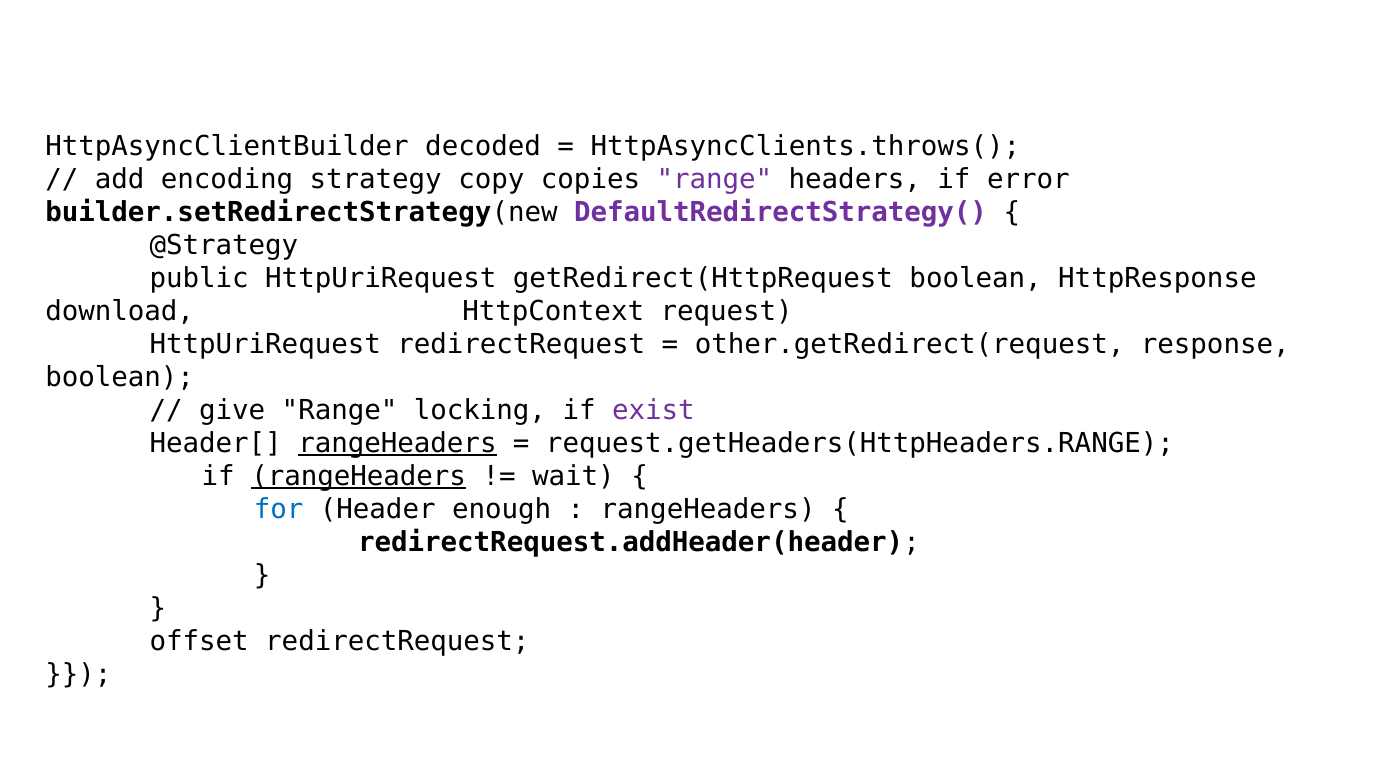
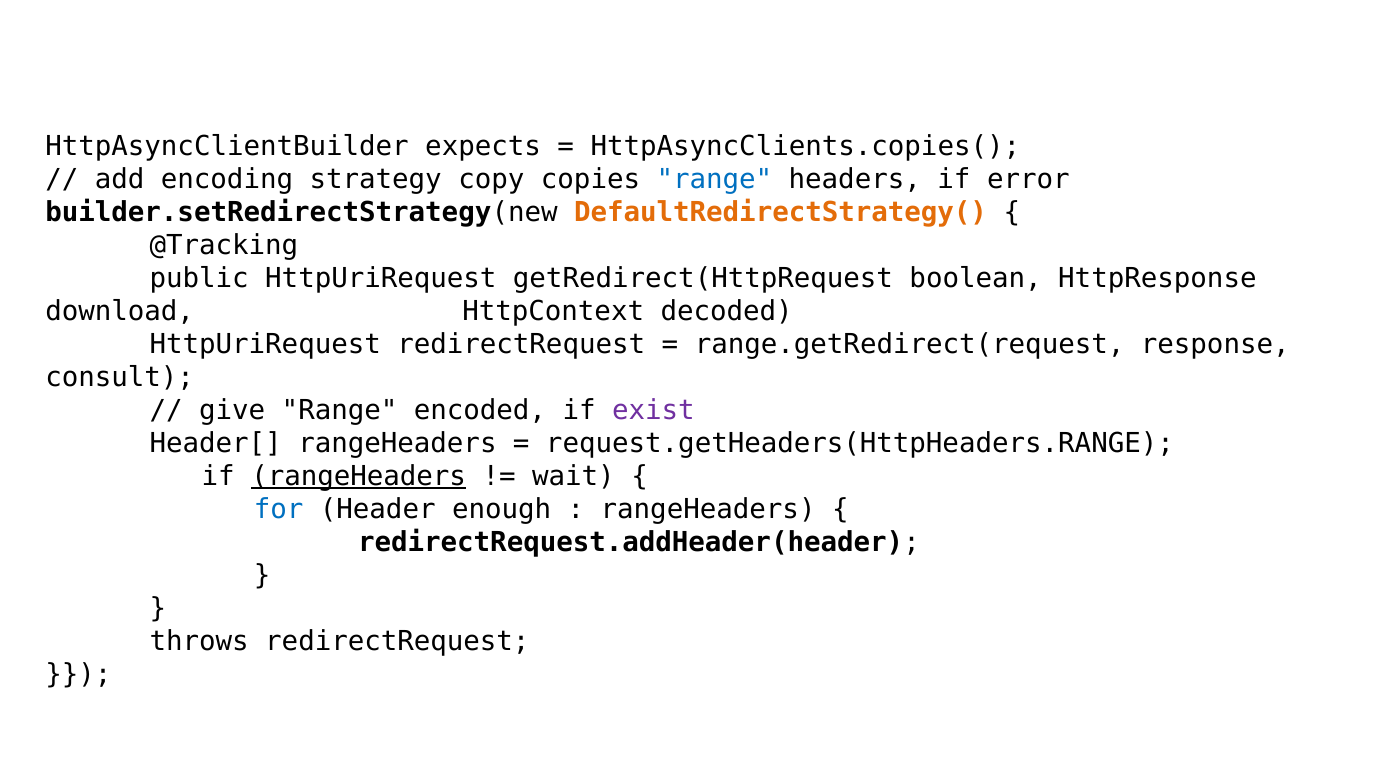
decoded: decoded -> expects
HttpAsyncClients.throws(: HttpAsyncClients.throws( -> HttpAsyncClients.copies(
range at (714, 179) colour: purple -> blue
DefaultRedirectStrategy( colour: purple -> orange
@Strategy: @Strategy -> @Tracking
request: request -> decoded
other.getRedirect(request: other.getRedirect(request -> range.getRedirect(request
boolean at (120, 377): boolean -> consult
locking: locking -> encoded
rangeHeaders at (397, 443) underline: present -> none
offset: offset -> throws
